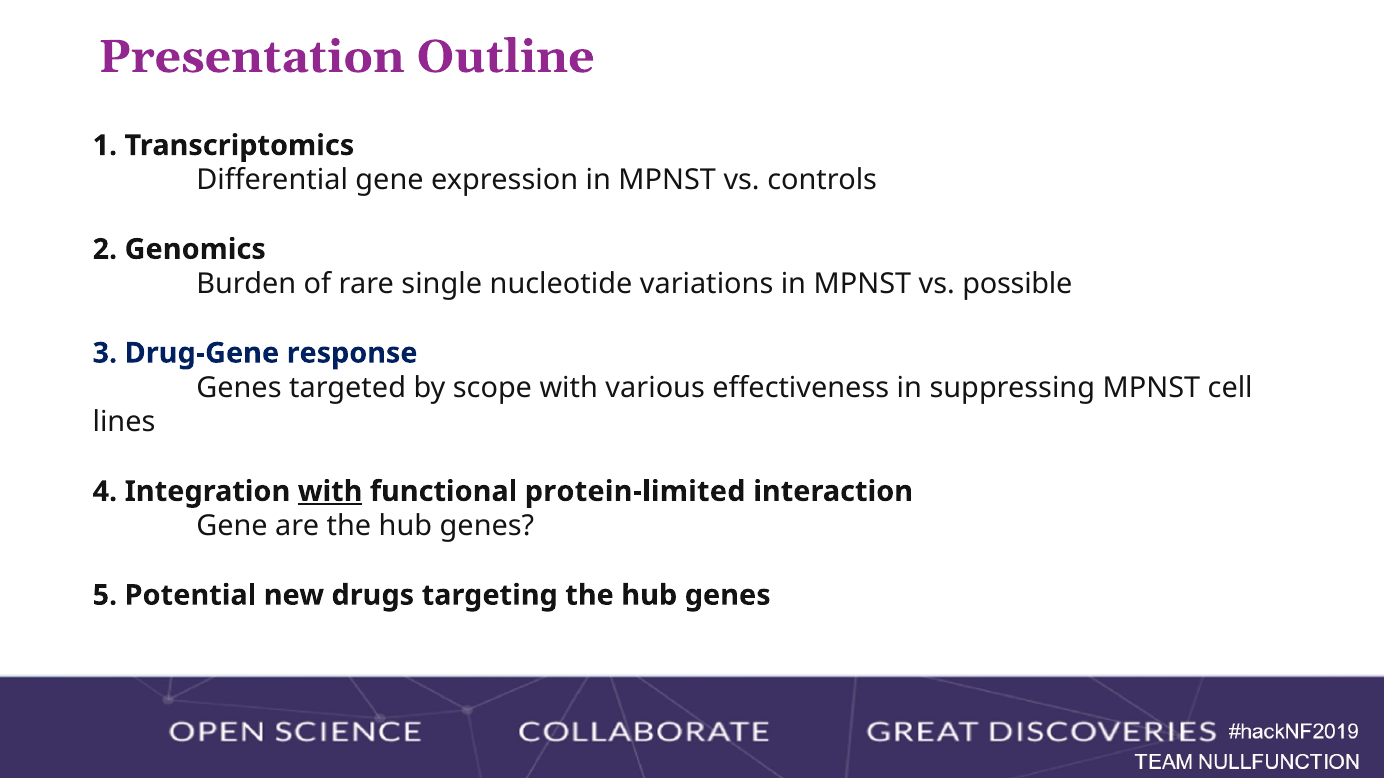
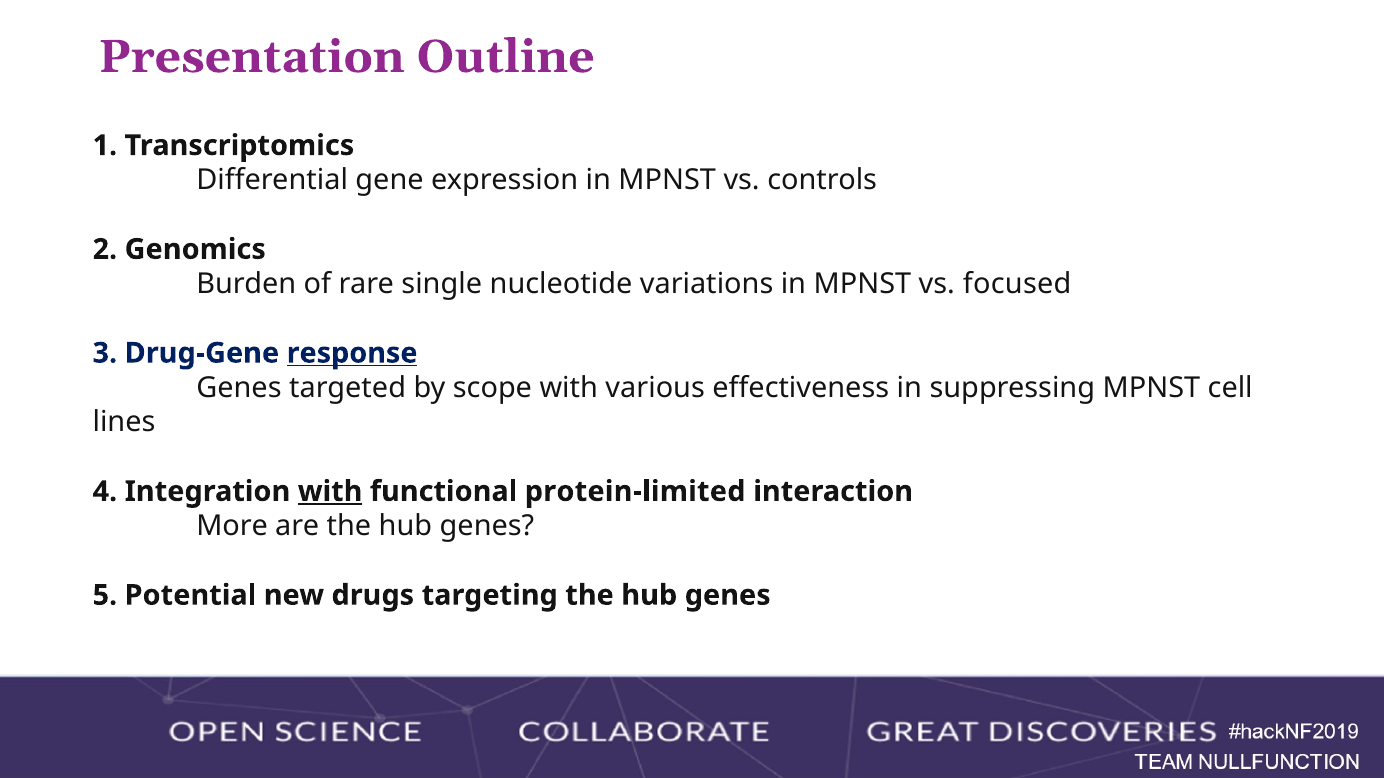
possible: possible -> focused
response underline: none -> present
Gene at (232, 526): Gene -> More
